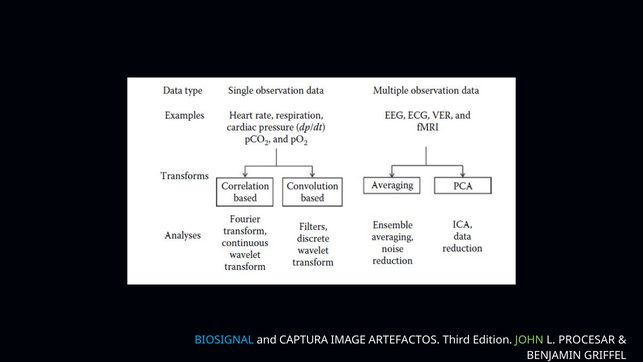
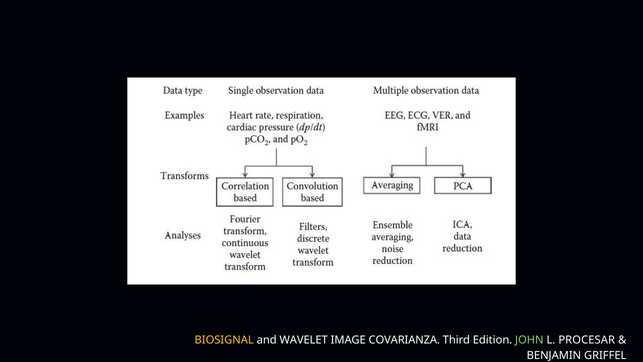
BIOSIGNAL colour: light blue -> yellow
CAPTURA: CAPTURA -> WAVELET
ARTEFACTOS: ARTEFACTOS -> COVARIANZA
